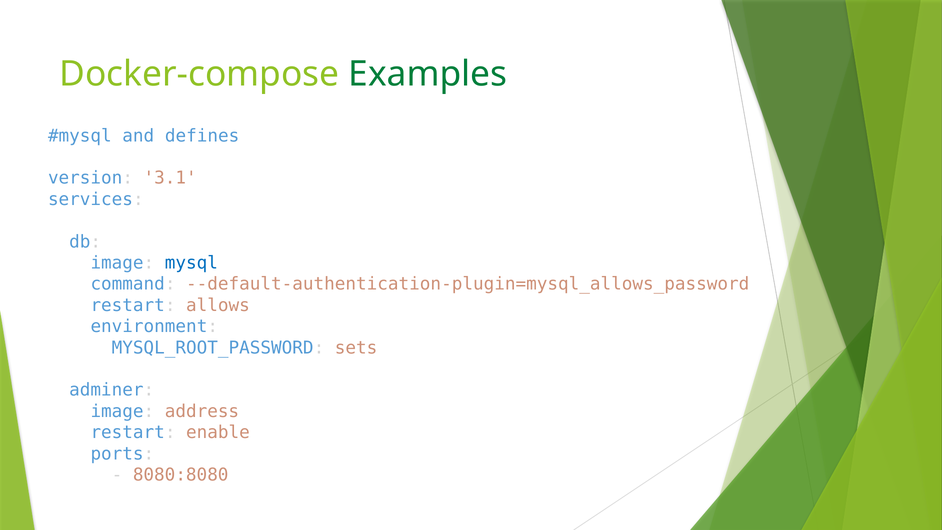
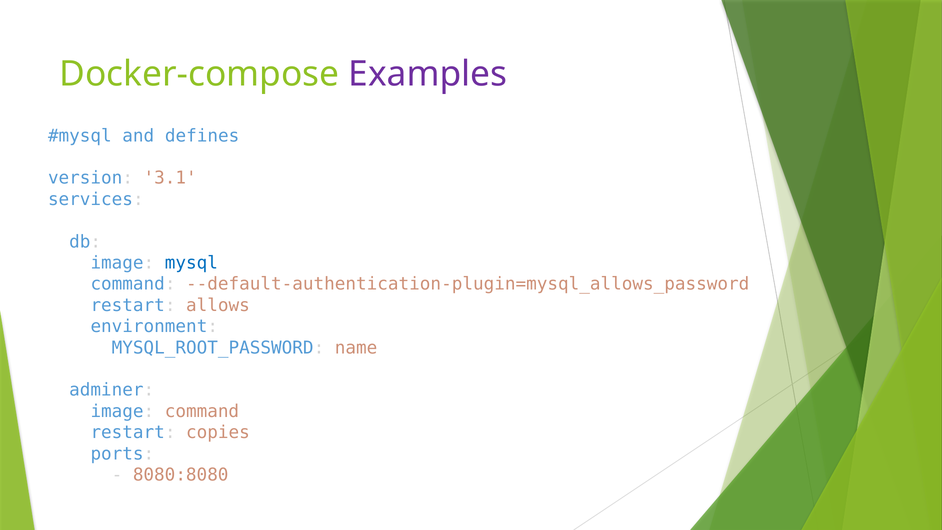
Examples colour: green -> purple
sets: sets -> name
image address: address -> command
enable: enable -> copies
